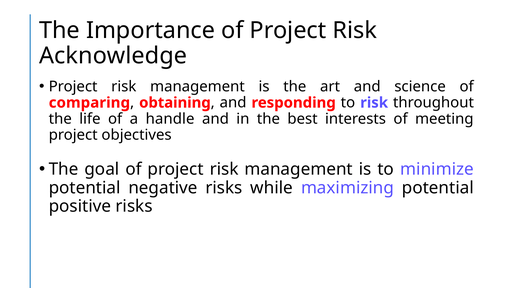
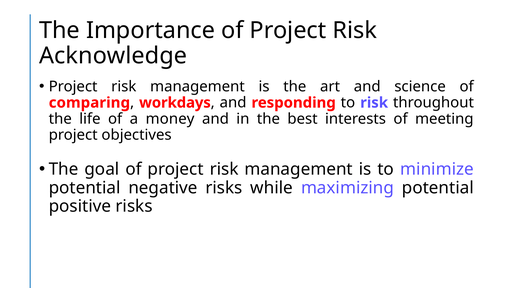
obtaining: obtaining -> workdays
handle: handle -> money
